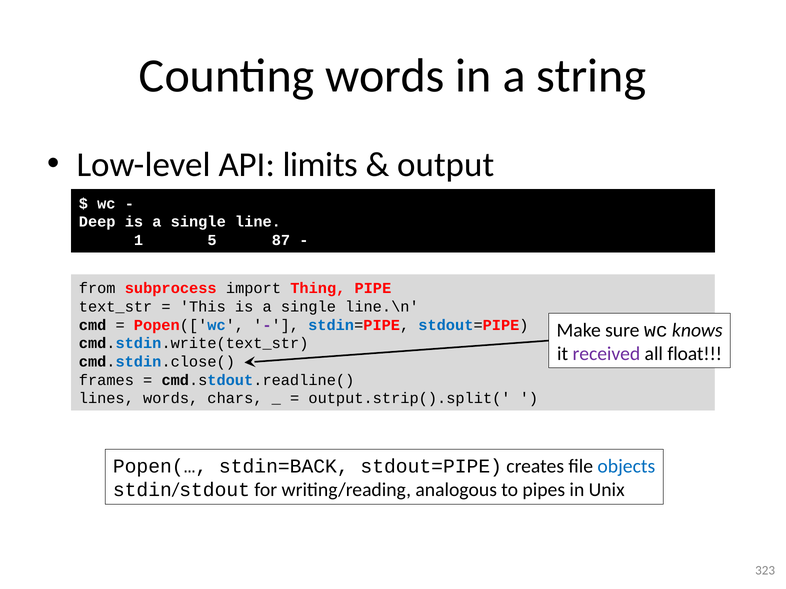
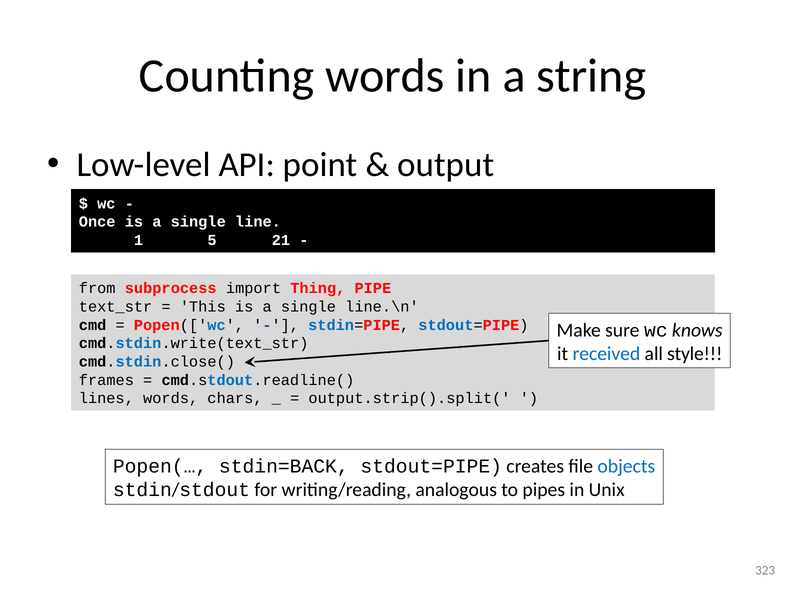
limits: limits -> point
Deep: Deep -> Once
87: 87 -> 21
received colour: purple -> blue
float: float -> style
